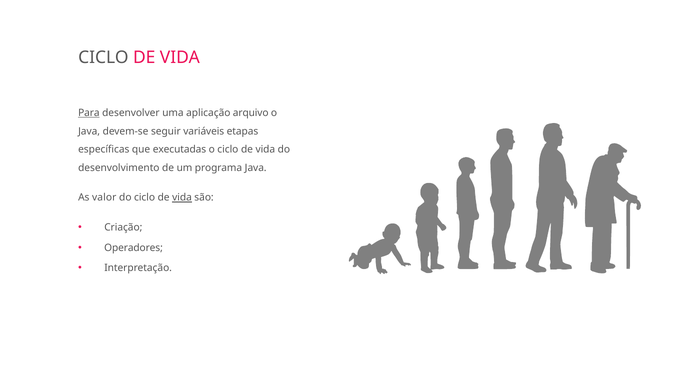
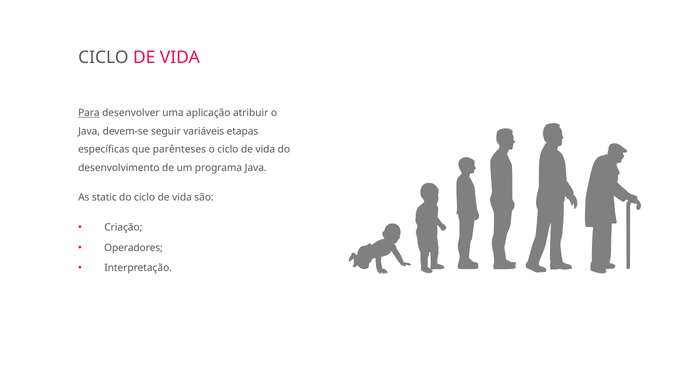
arquivo: arquivo -> atribuir
executadas: executadas -> parênteses
valor: valor -> static
vida at (182, 198) underline: present -> none
